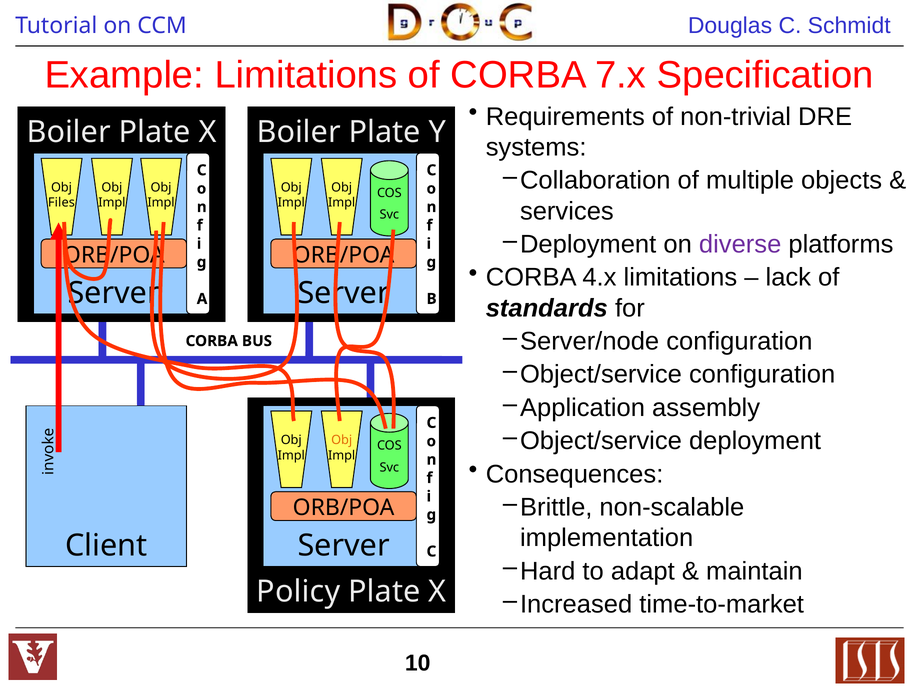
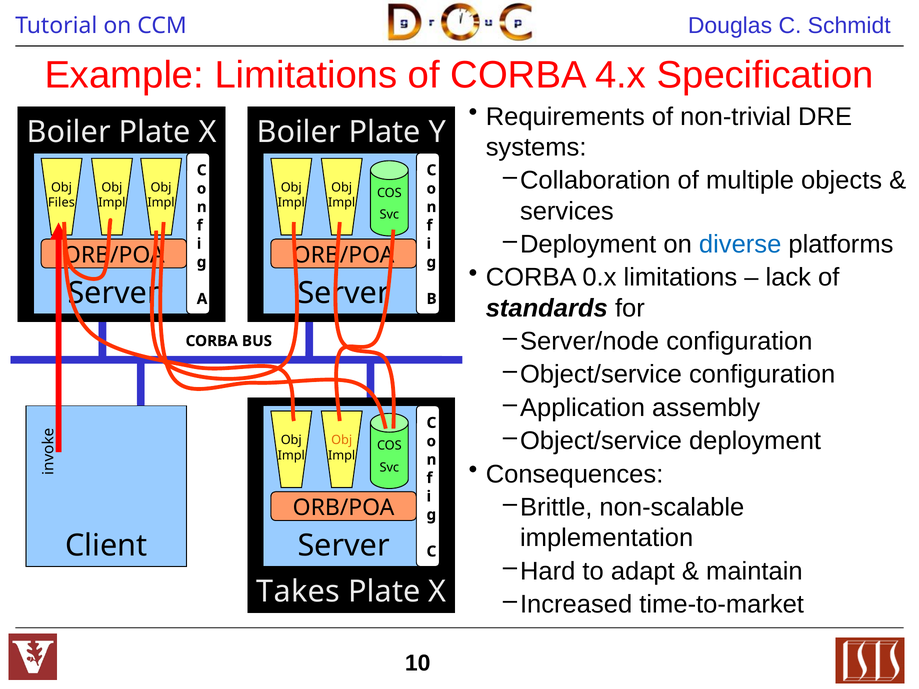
7.x: 7.x -> 4.x
diverse colour: purple -> blue
4.x: 4.x -> 0.x
Policy: Policy -> Takes
